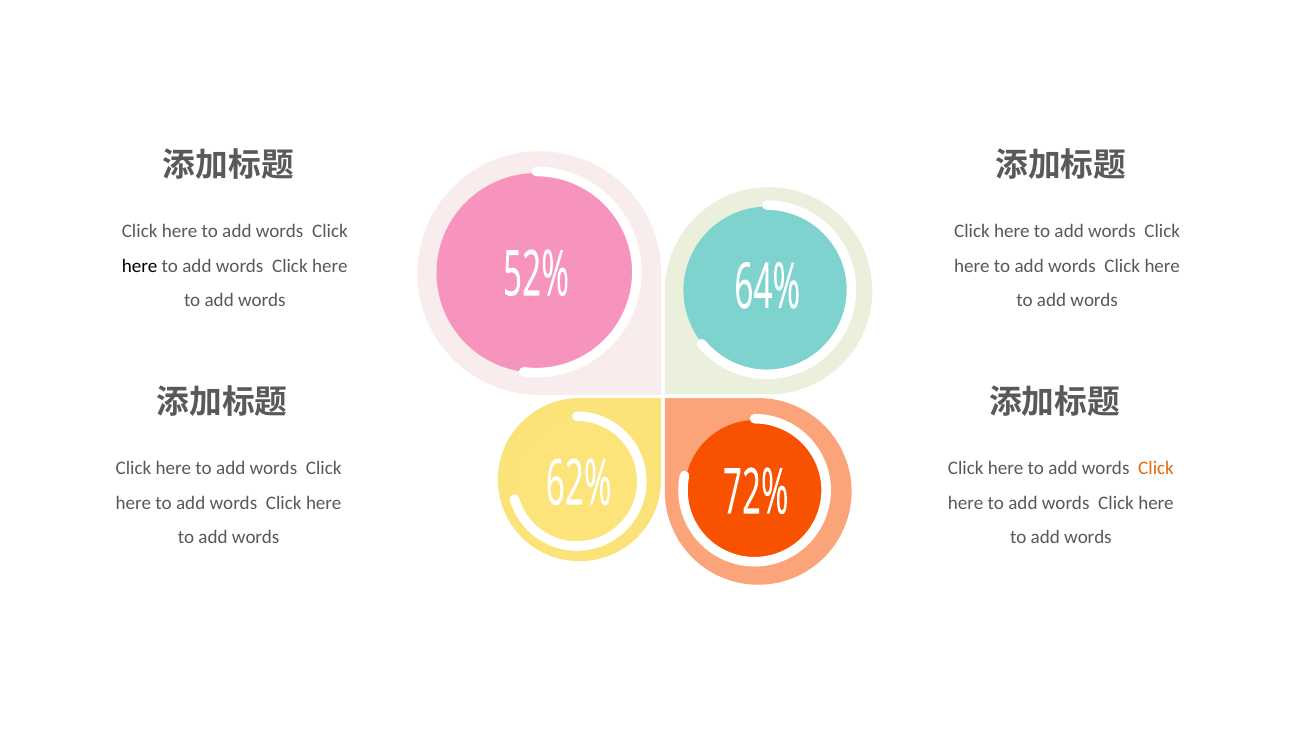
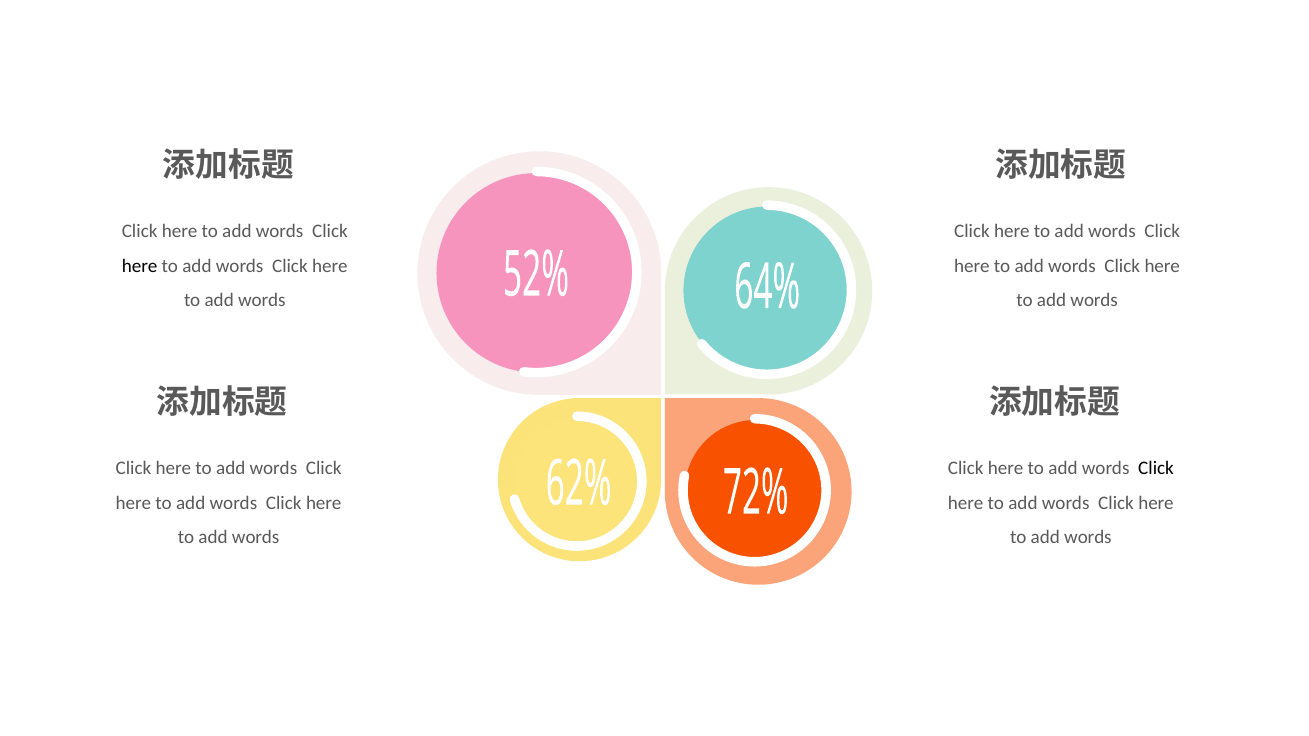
Click at (1156, 469) colour: orange -> black
